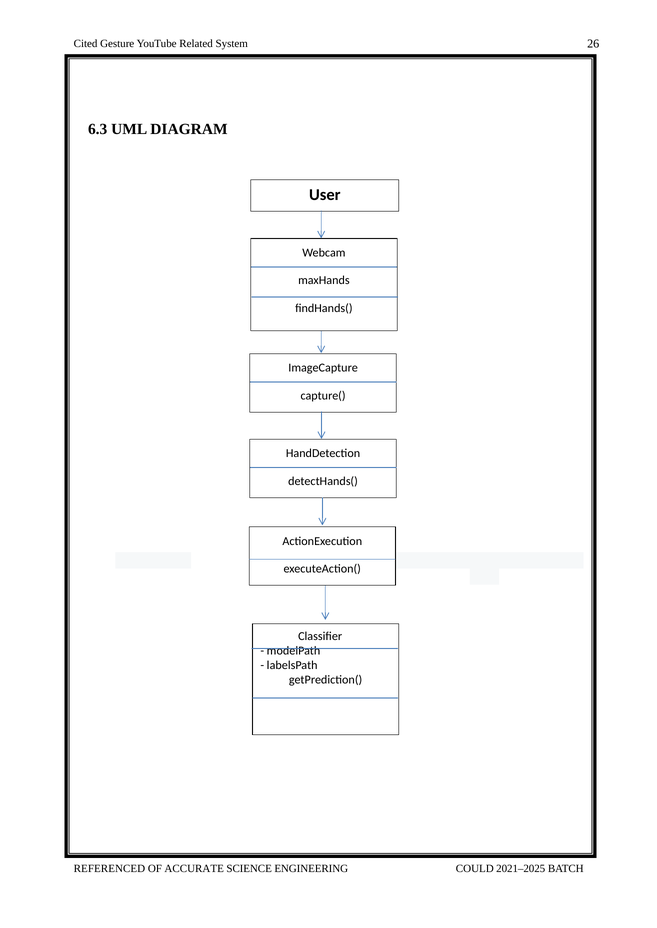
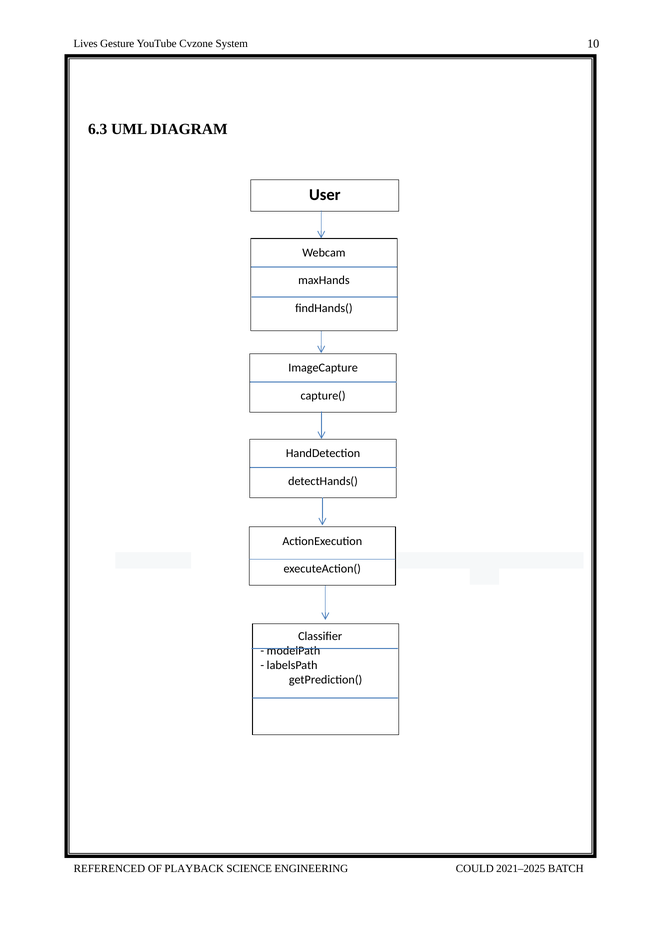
Cited: Cited -> Lives
Related: Related -> Cvzone
26: 26 -> 10
ACCURATE: ACCURATE -> PLAYBACK
